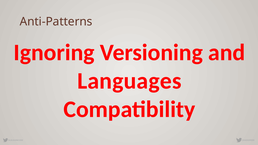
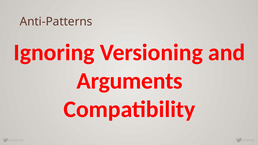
Languages: Languages -> Arguments
